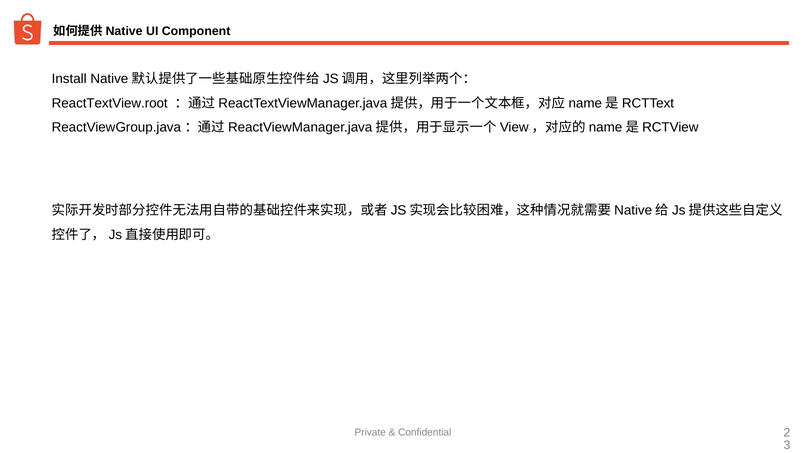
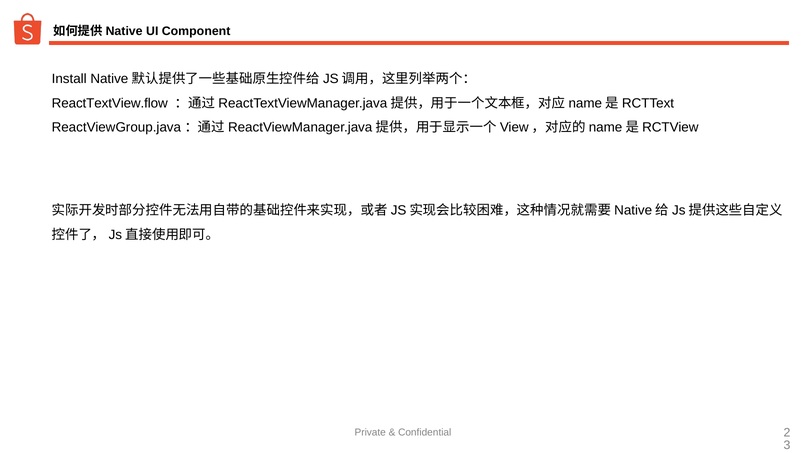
ReactTextView.root: ReactTextView.root -> ReactTextView.flow
